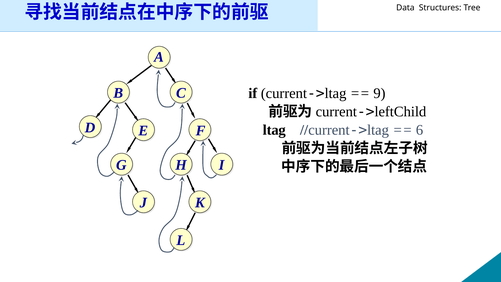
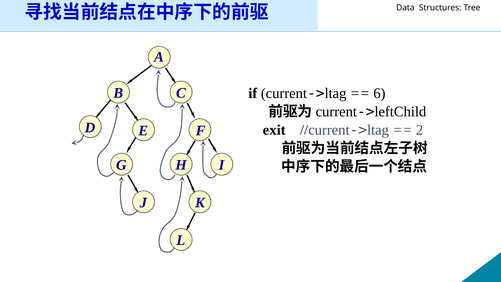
9: 9 -> 6
ltag: ltag -> exit
6: 6 -> 2
